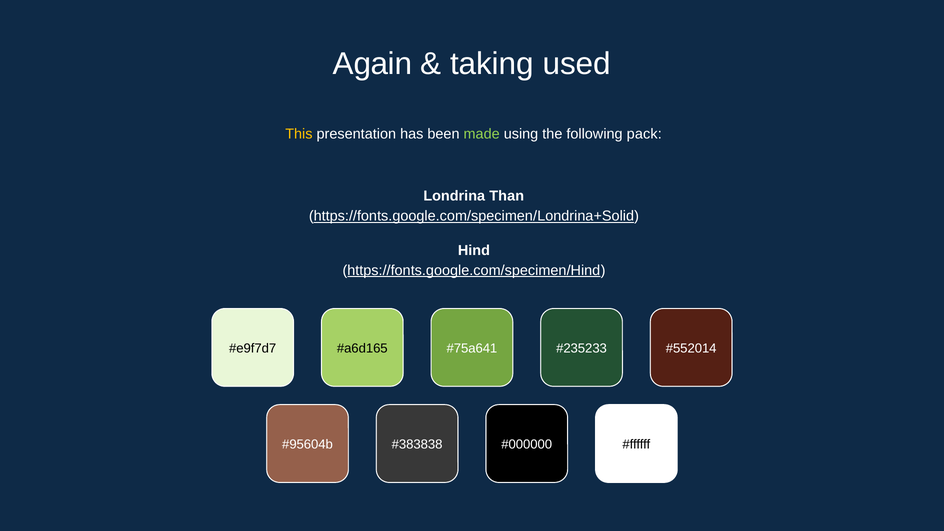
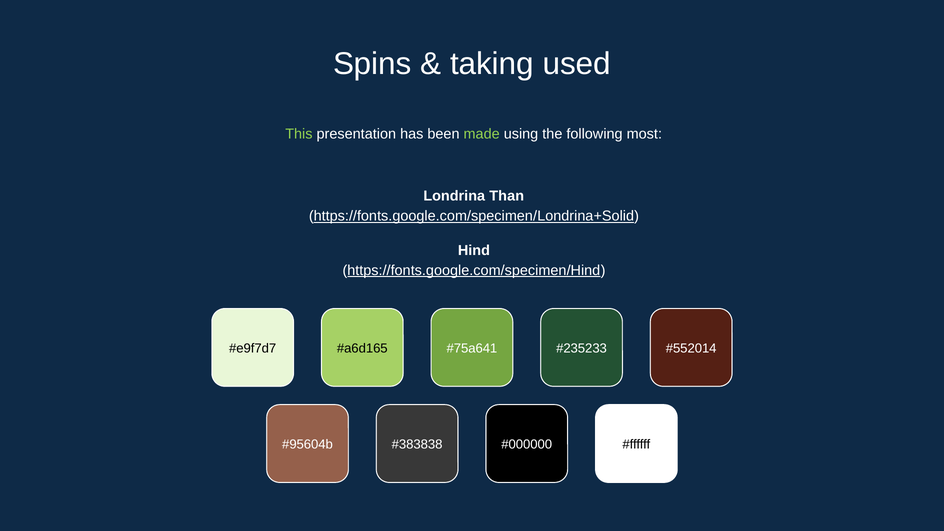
Again: Again -> Spins
This colour: yellow -> light green
pack: pack -> most
